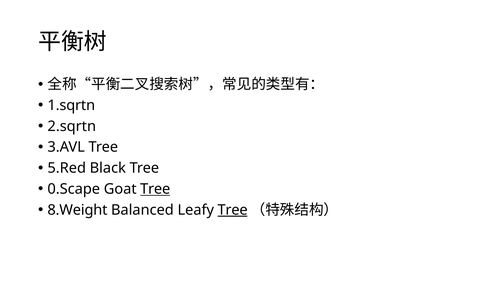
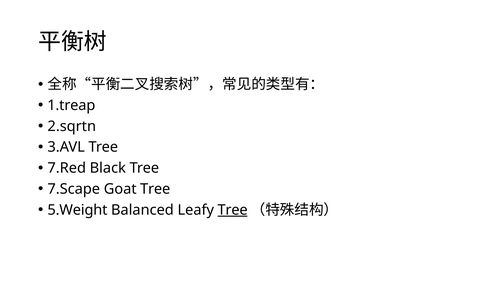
1.sqrtn: 1.sqrtn -> 1.treap
5.Red: 5.Red -> 7.Red
0.Scape: 0.Scape -> 7.Scape
Tree at (155, 189) underline: present -> none
8.Weight: 8.Weight -> 5.Weight
